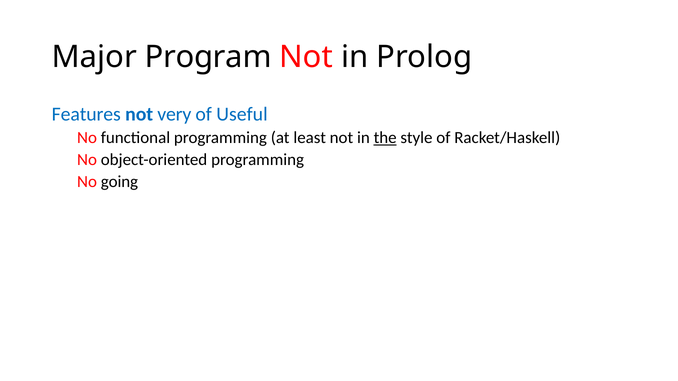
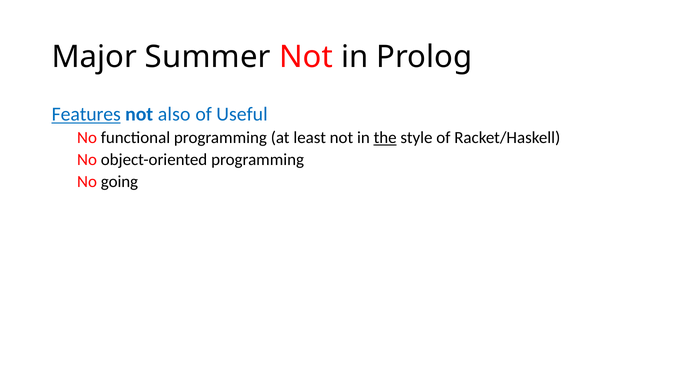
Program: Program -> Summer
Features underline: none -> present
very: very -> also
